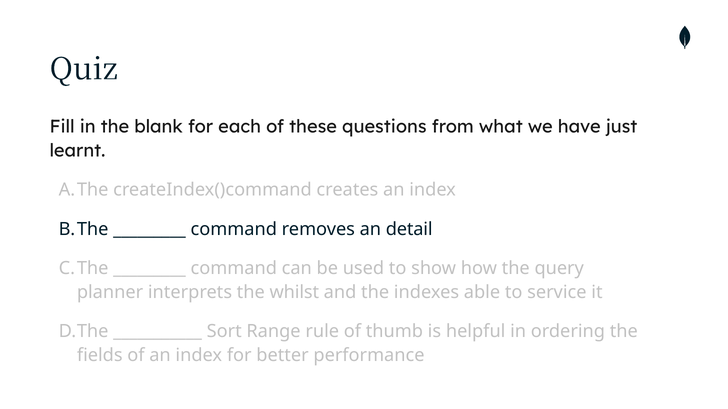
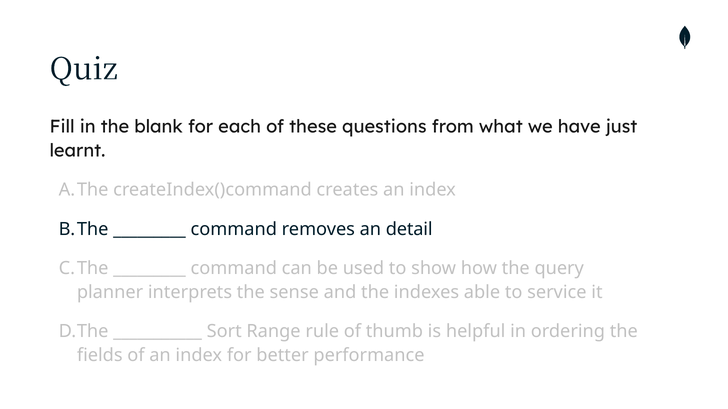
whilst: whilst -> sense
